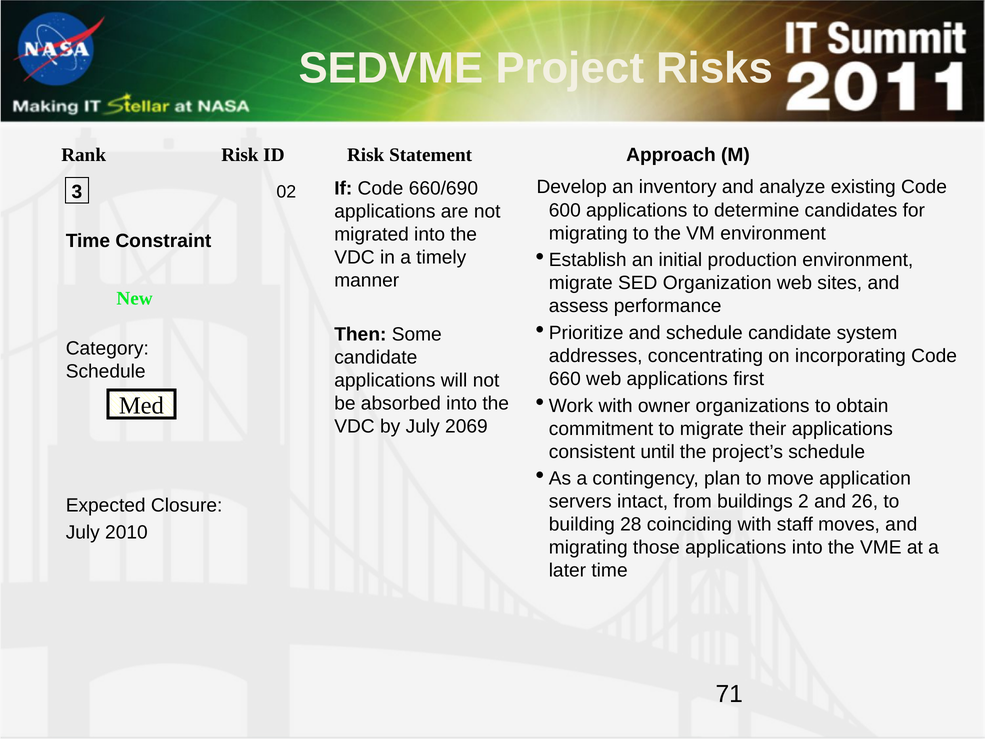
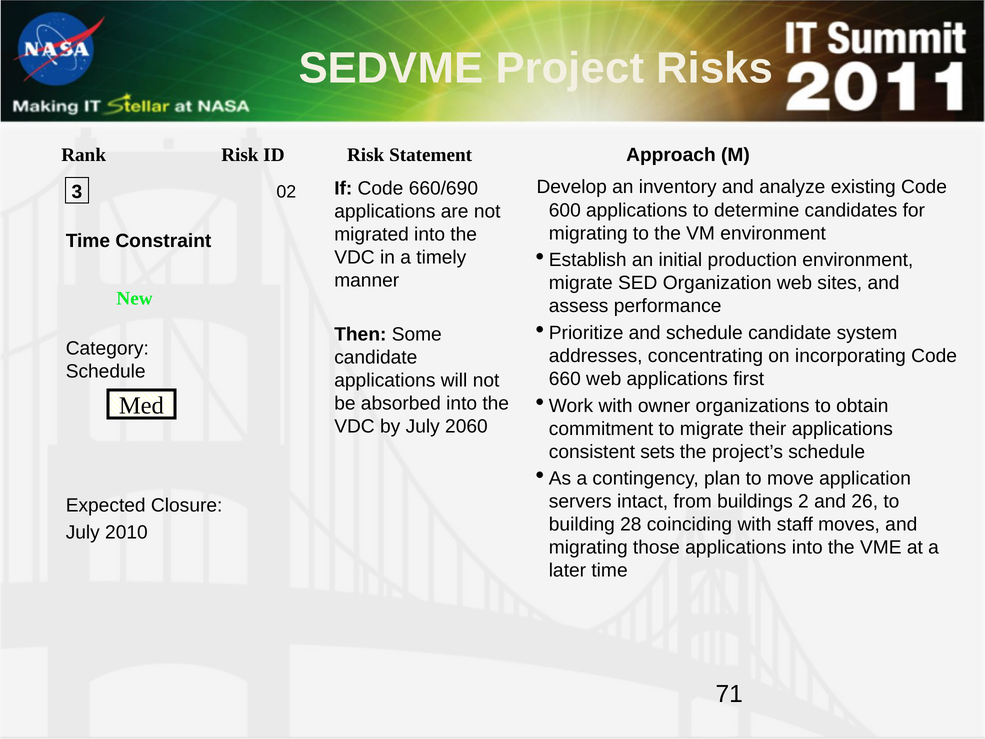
2069: 2069 -> 2060
until: until -> sets
